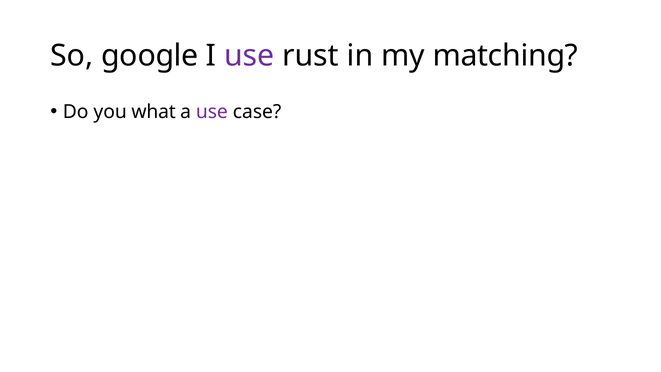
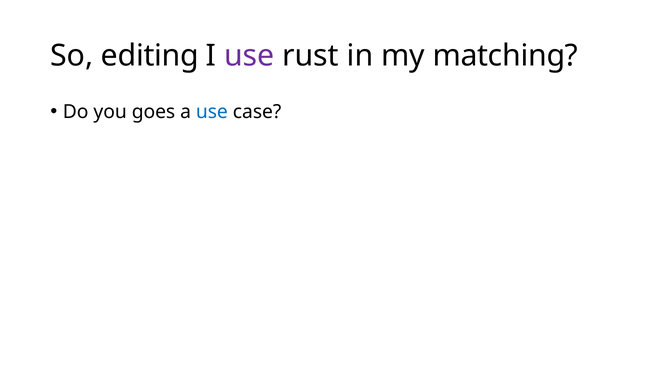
google: google -> editing
what: what -> goes
use at (212, 112) colour: purple -> blue
